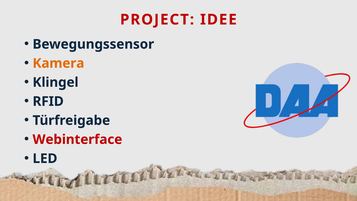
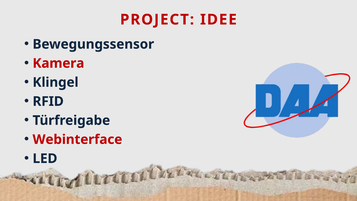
Kamera colour: orange -> red
